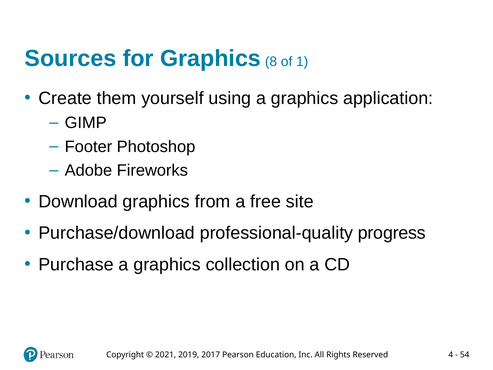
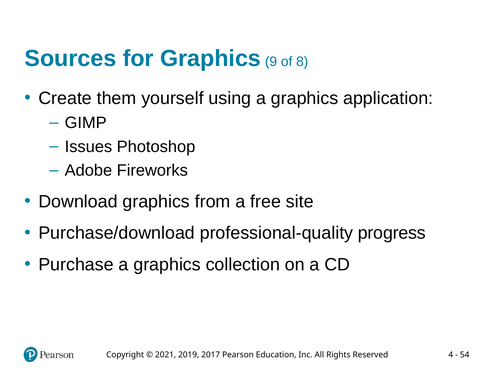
8: 8 -> 9
1: 1 -> 8
Footer: Footer -> Issues
